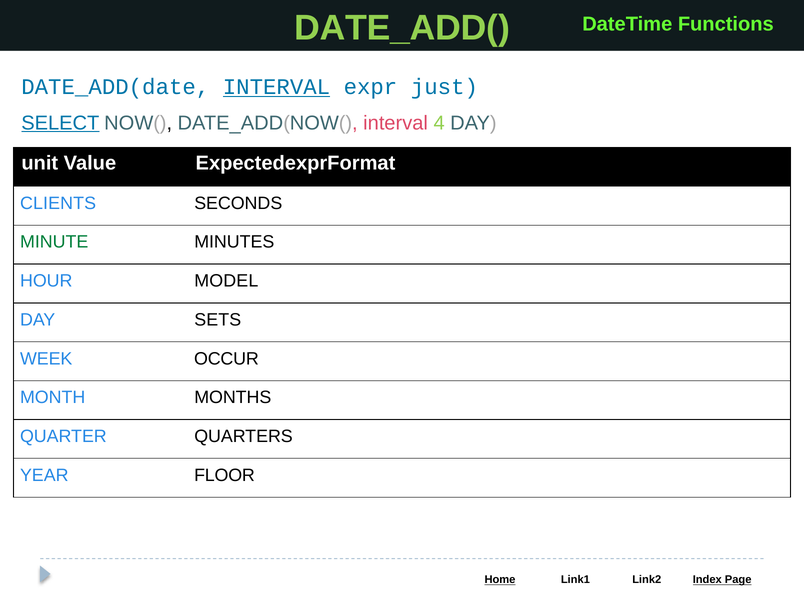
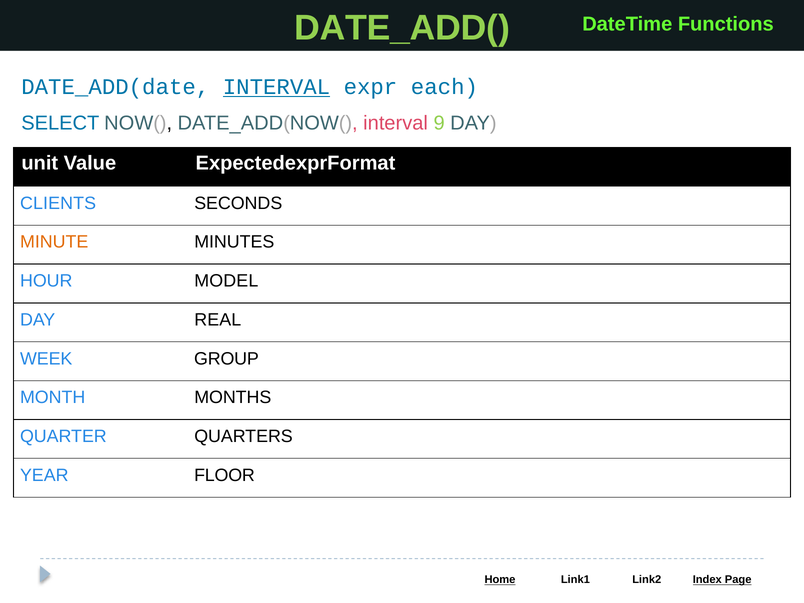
just: just -> each
SELECT underline: present -> none
4: 4 -> 9
MINUTE colour: green -> orange
SETS: SETS -> REAL
OCCUR: OCCUR -> GROUP
